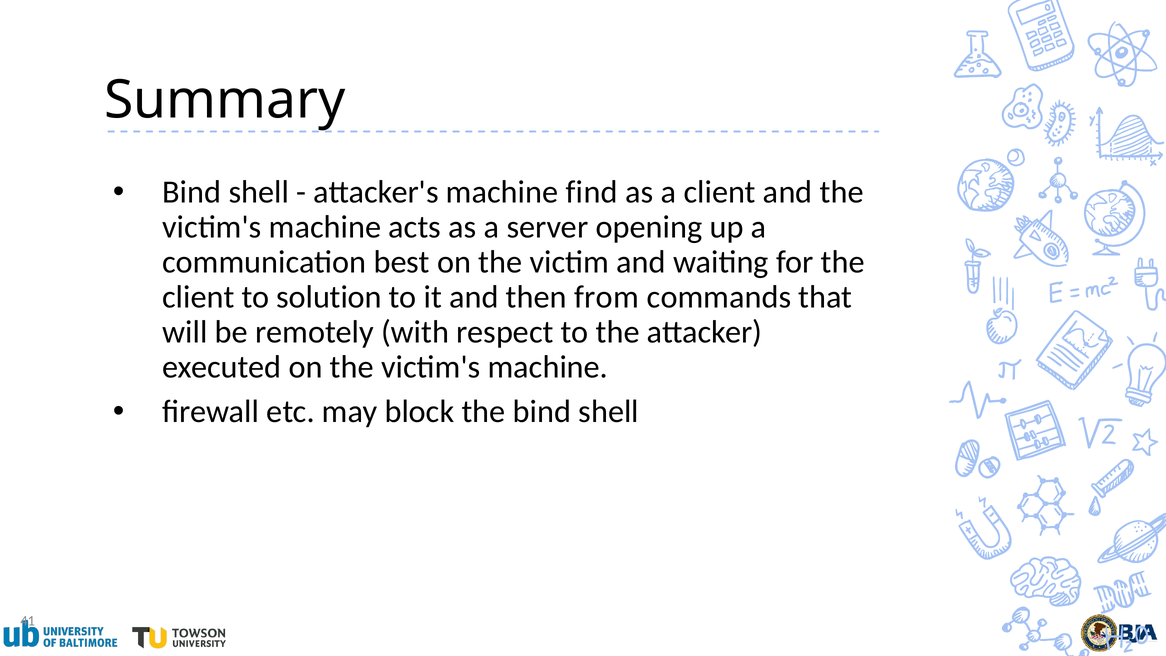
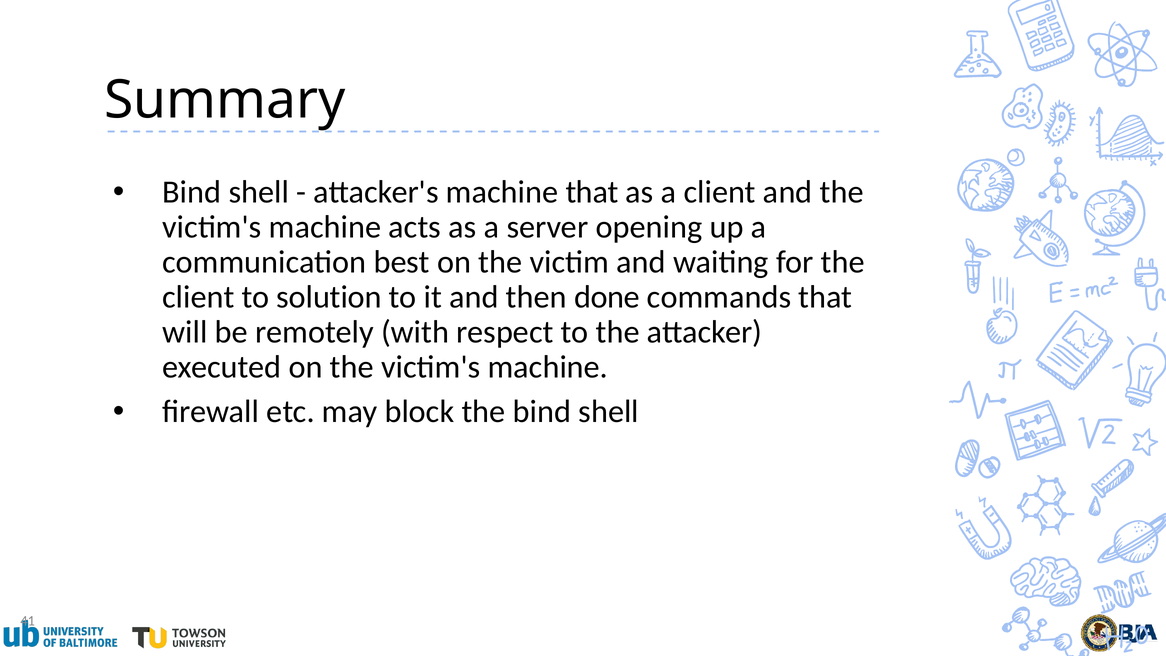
machine find: find -> that
from: from -> done
